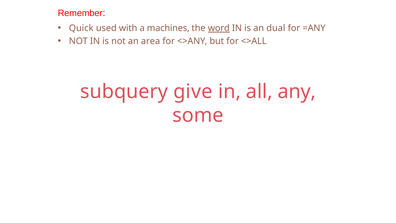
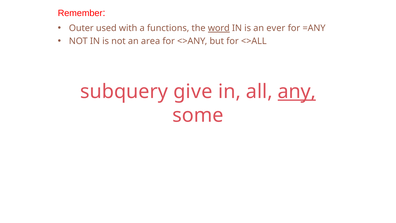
Quick: Quick -> Outer
machines: machines -> functions
dual: dual -> ever
any underline: none -> present
